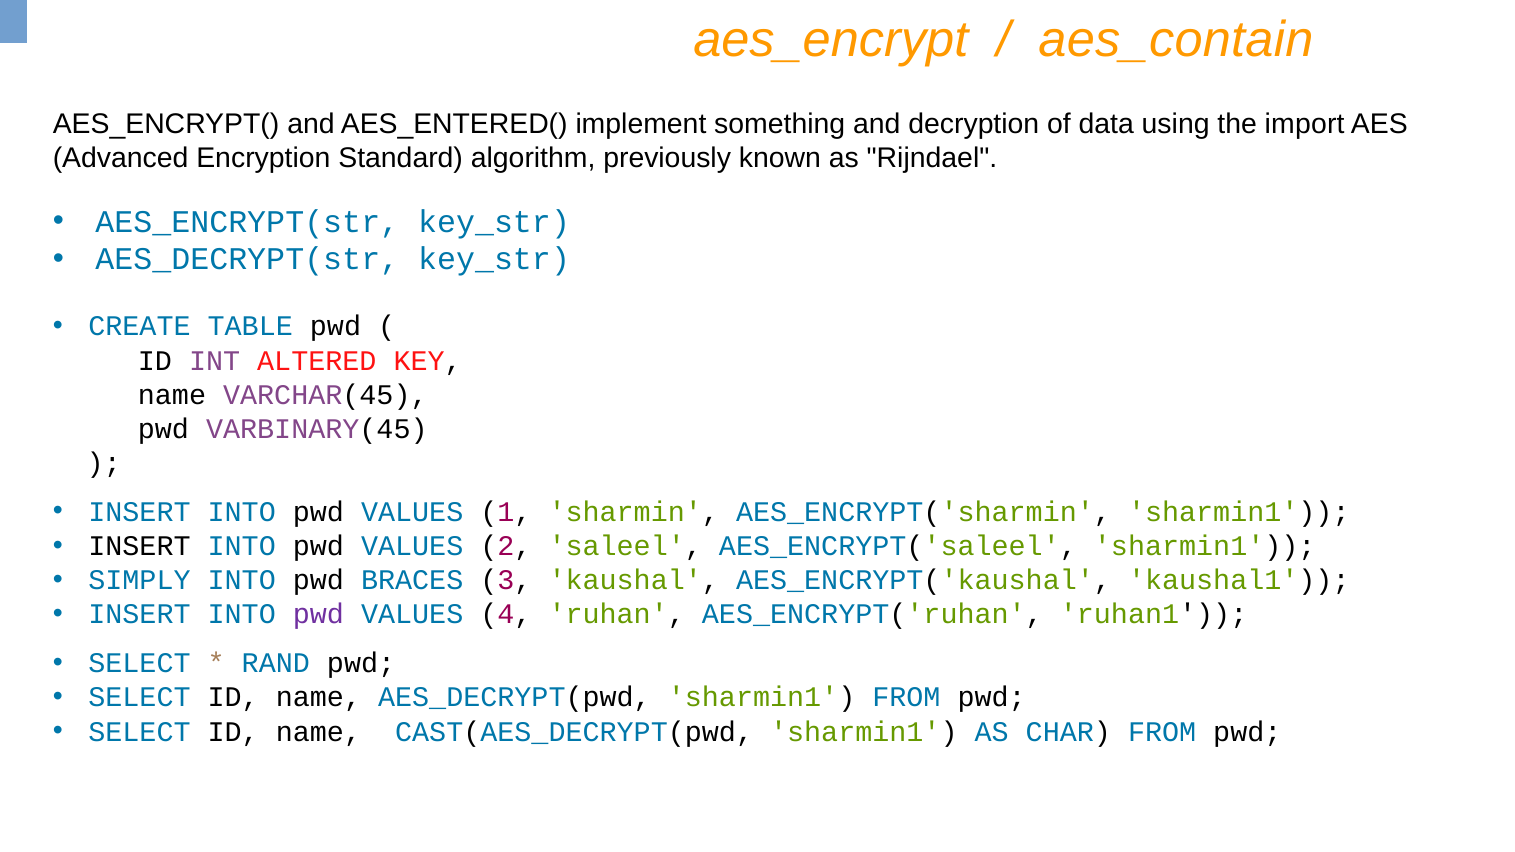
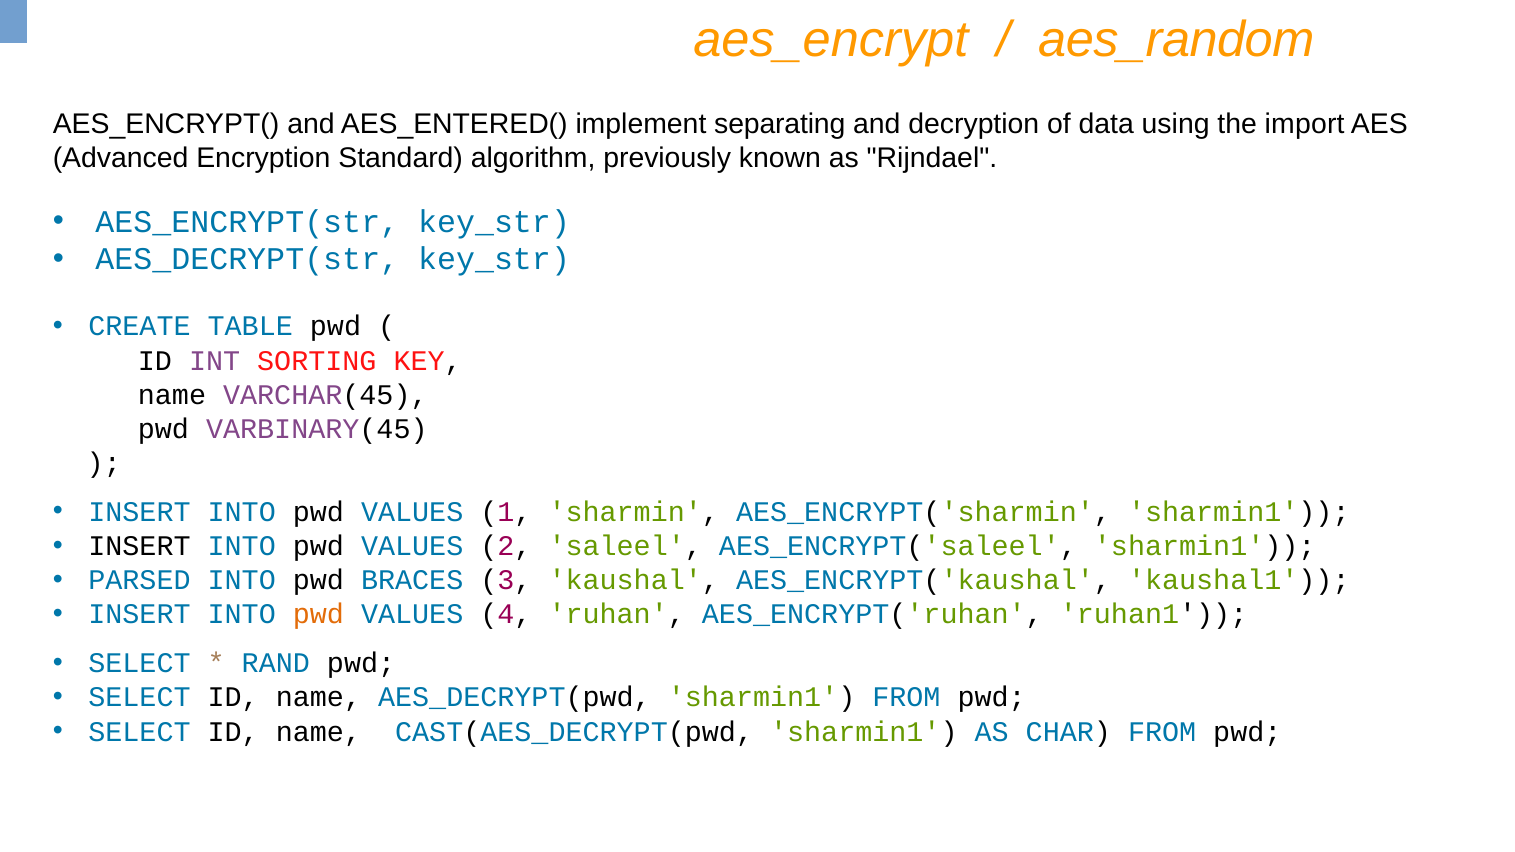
aes_contain: aes_contain -> aes_random
something: something -> separating
ALTERED: ALTERED -> SORTING
SIMPLY: SIMPLY -> PARSED
pwd at (318, 614) colour: purple -> orange
